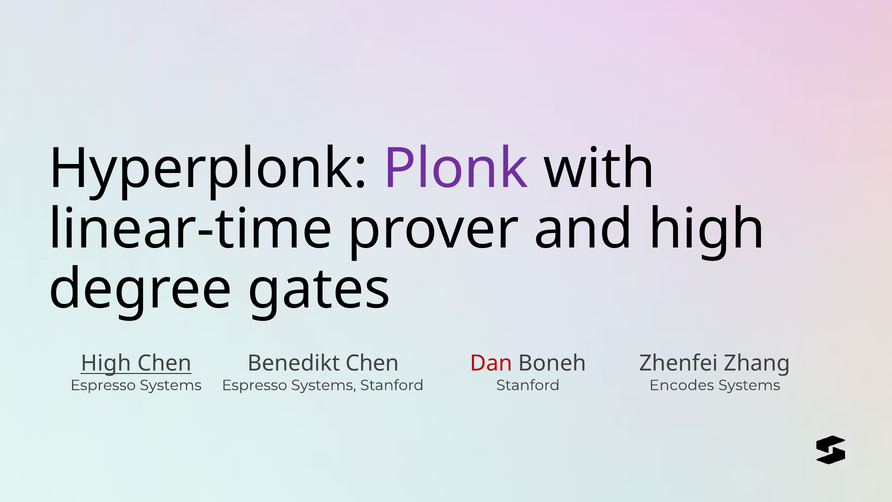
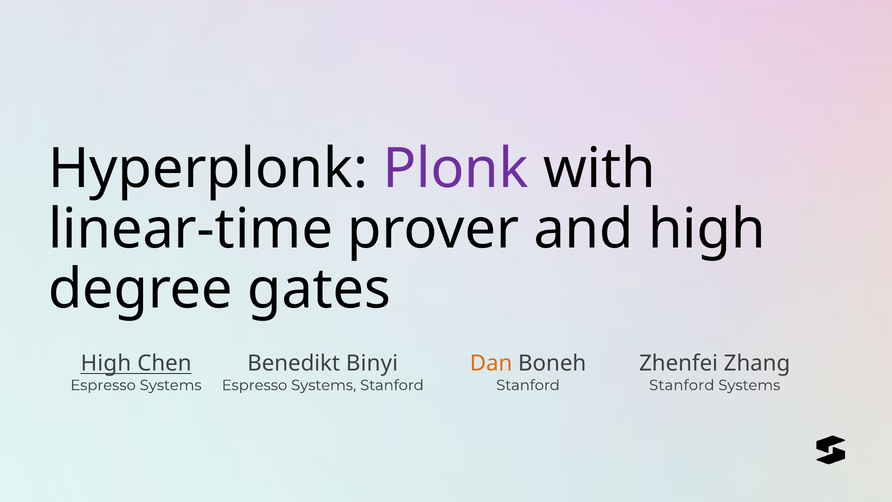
Benedikt Chen: Chen -> Binyi
Dan colour: red -> orange
Encodes at (682, 385): Encodes -> Stanford
